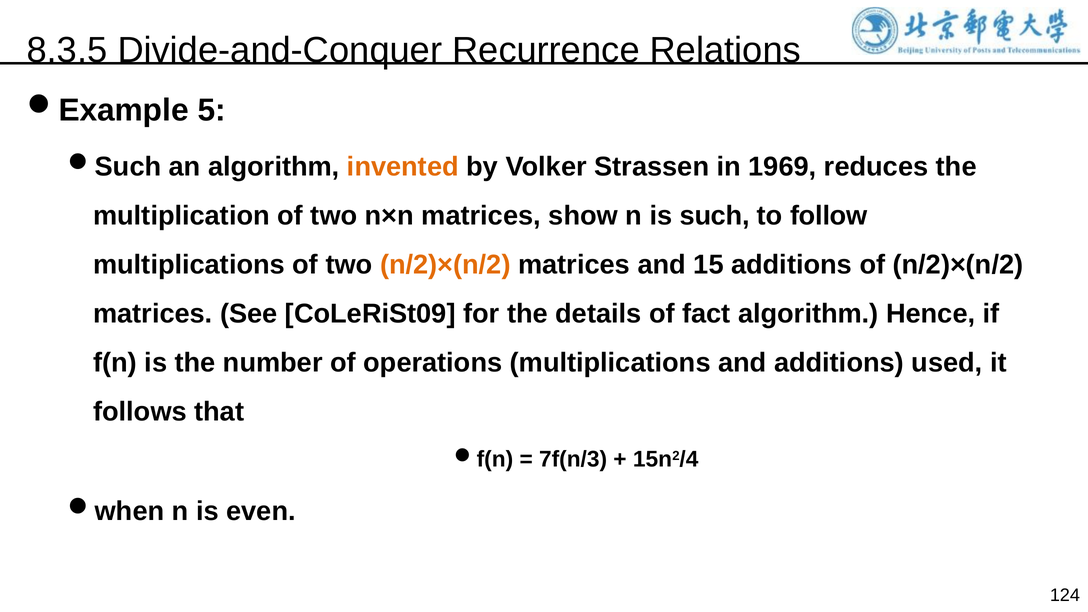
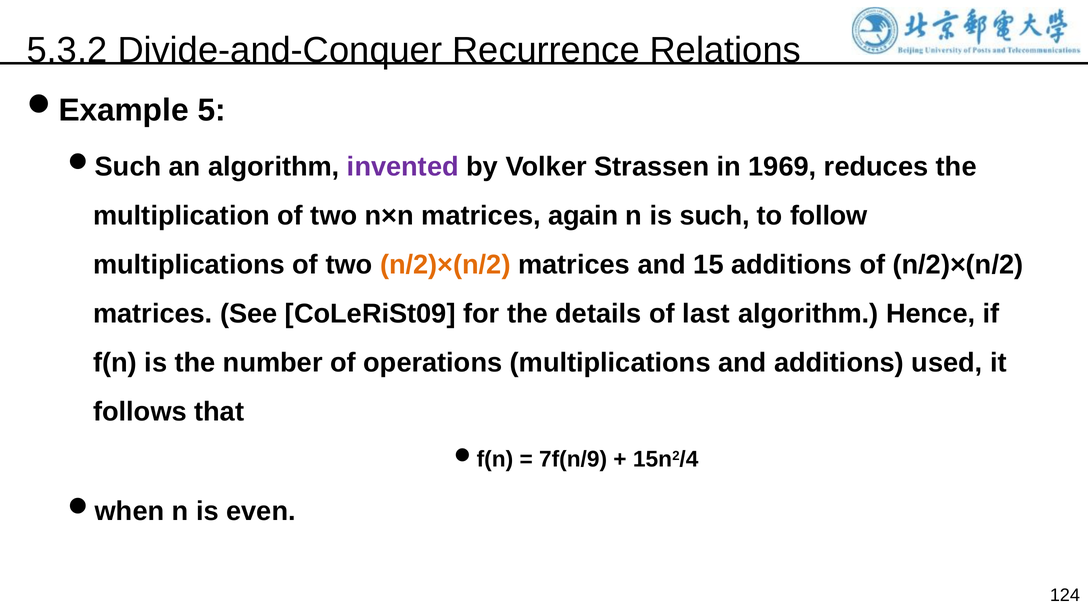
8.3.5: 8.3.5 -> 5.3.2
invented colour: orange -> purple
show: show -> again
fact: fact -> last
7f(n/3: 7f(n/3 -> 7f(n/9
